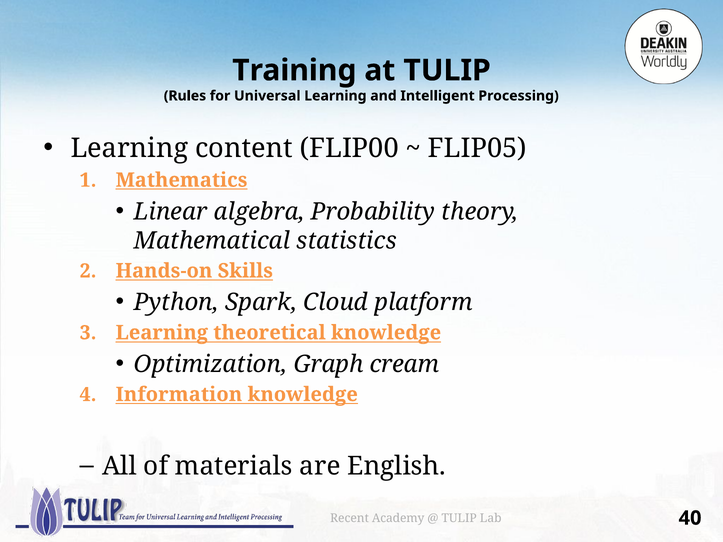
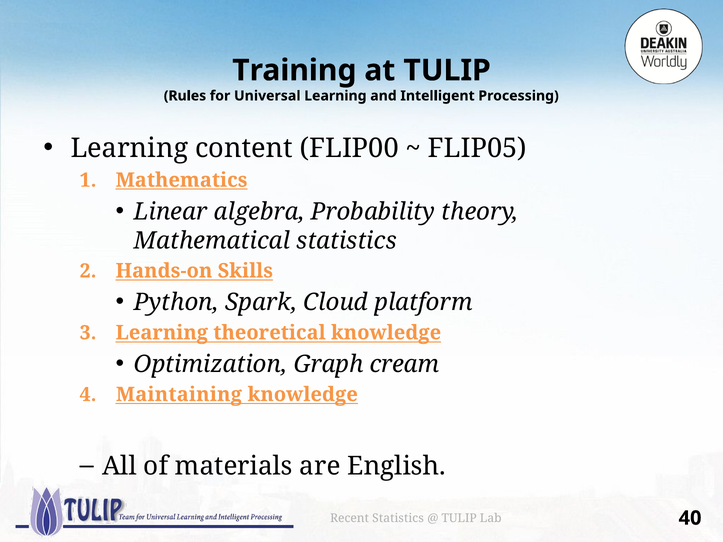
Information: Information -> Maintaining
Recent Academy: Academy -> Statistics
